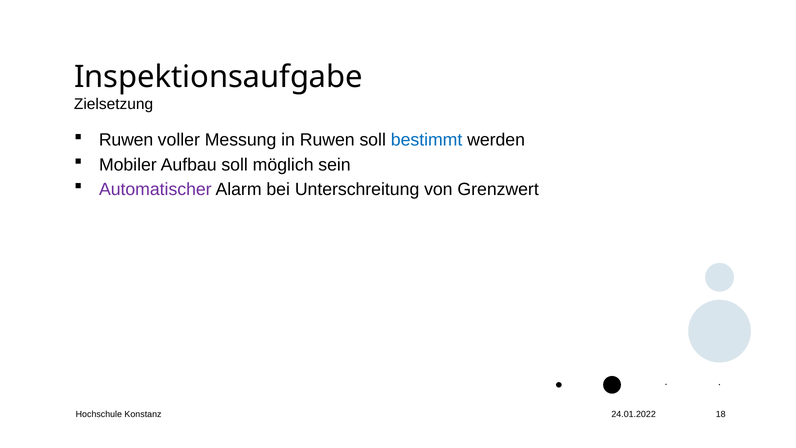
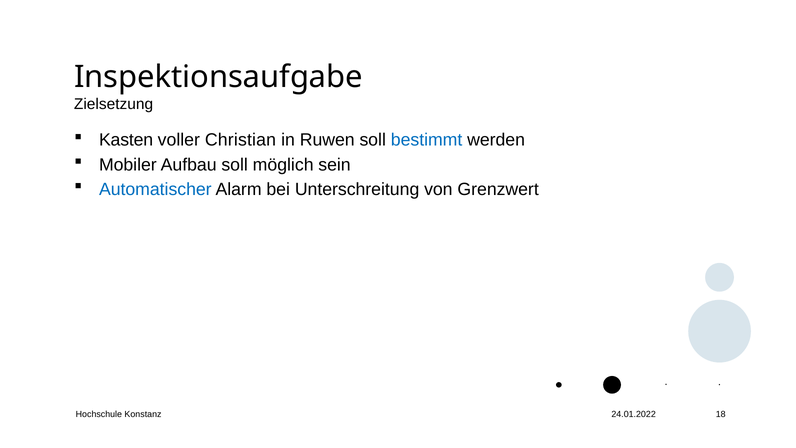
Ruwen at (126, 140): Ruwen -> Kasten
Messung: Messung -> Christian
Automatischer colour: purple -> blue
